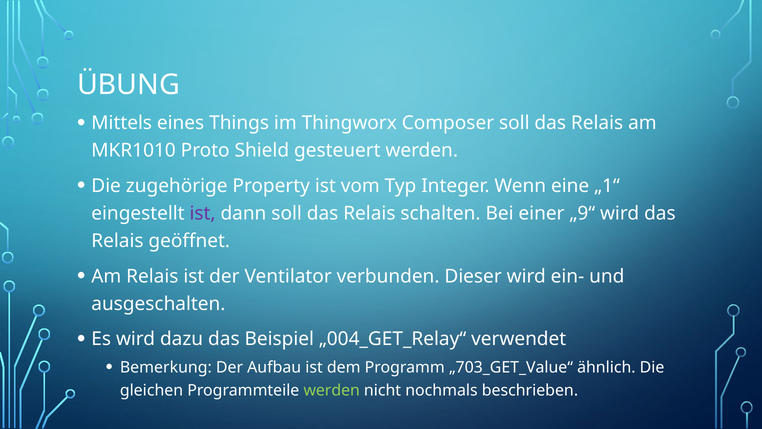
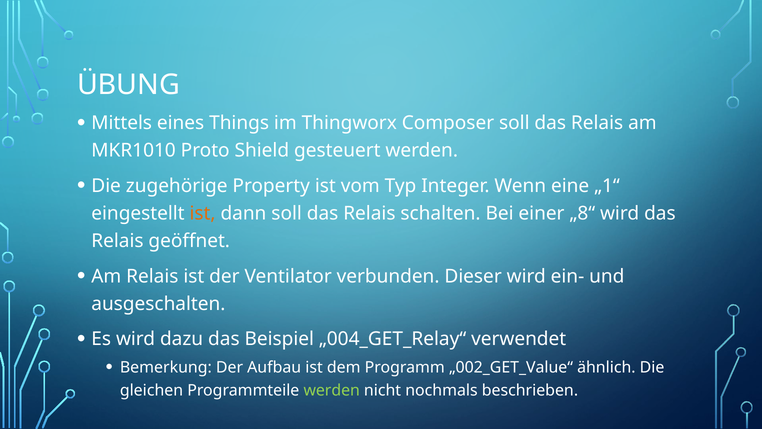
ist at (203, 213) colour: purple -> orange
„9“: „9“ -> „8“
„703_GET_Value“: „703_GET_Value“ -> „002_GET_Value“
